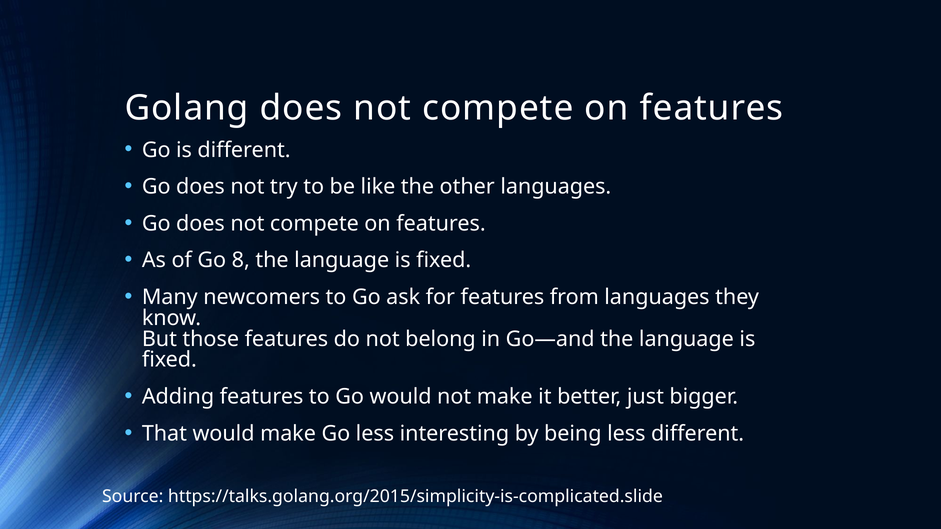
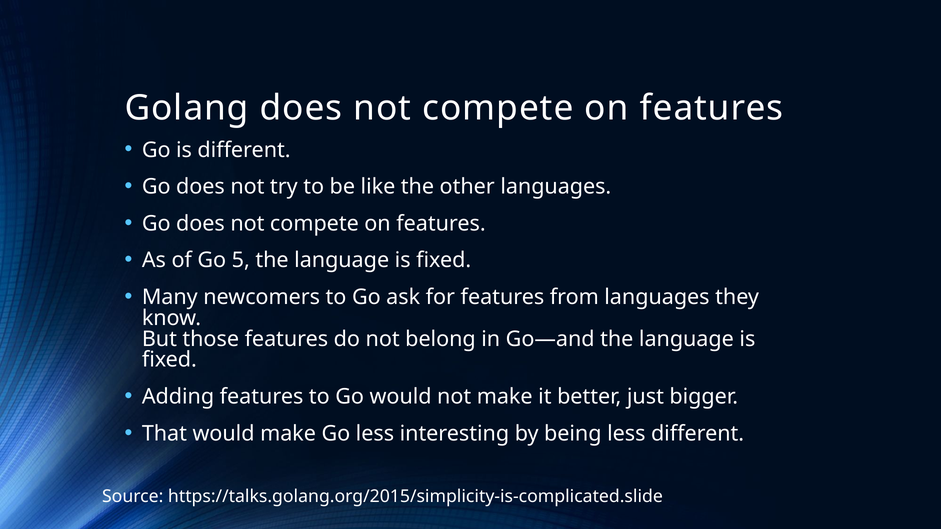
8: 8 -> 5
